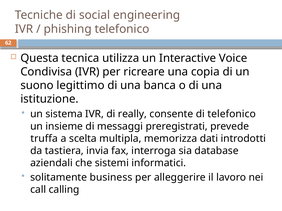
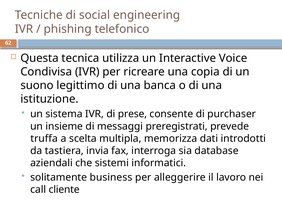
really: really -> prese
di telefonico: telefonico -> purchaser
calling: calling -> cliente
